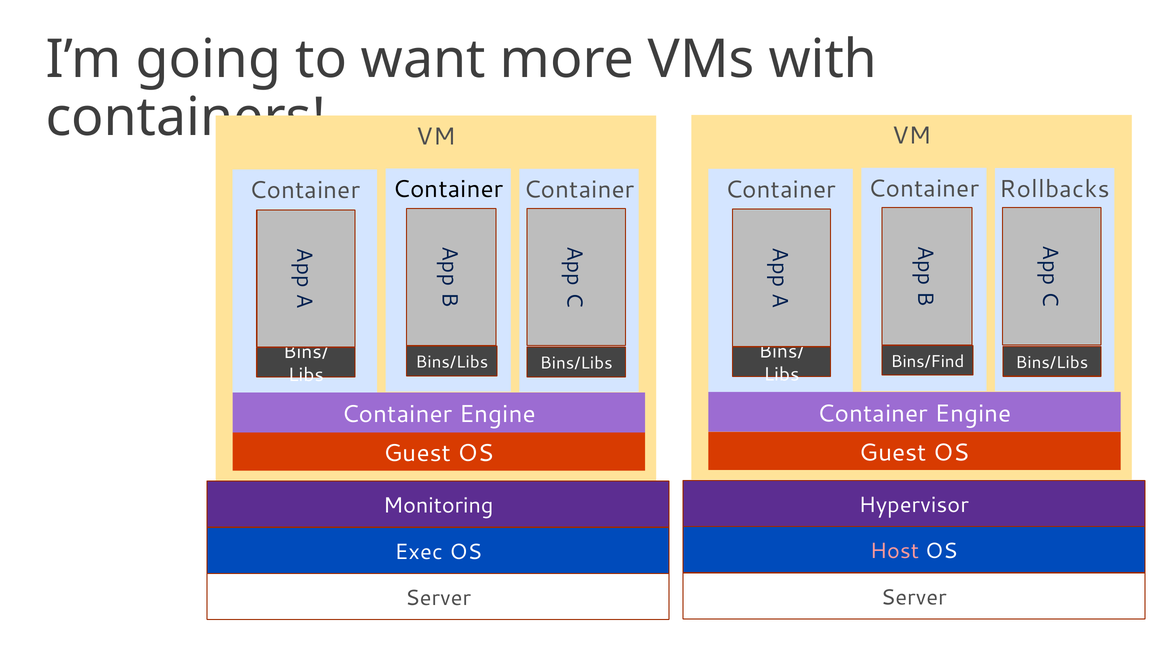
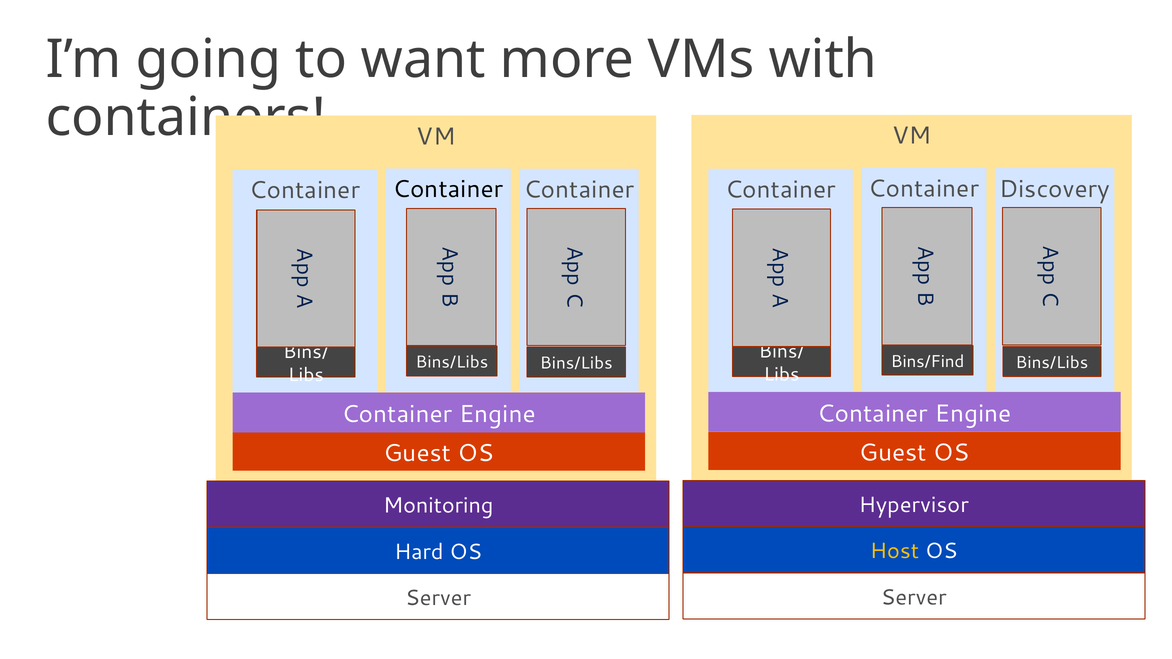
Rollbacks: Rollbacks -> Discovery
Host colour: pink -> yellow
Exec: Exec -> Hard
